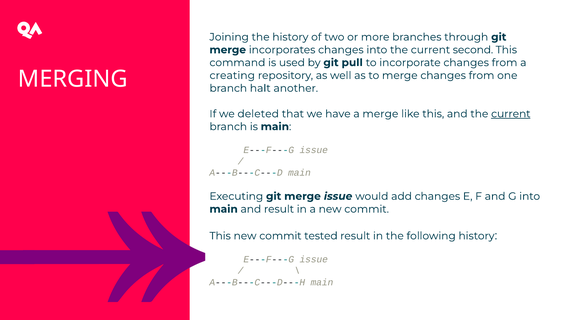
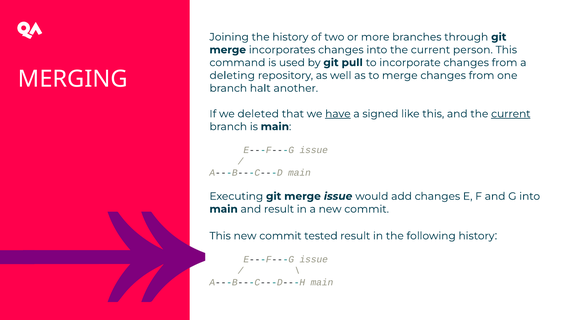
second: second -> person
creating: creating -> deleting
have underline: none -> present
a merge: merge -> signed
